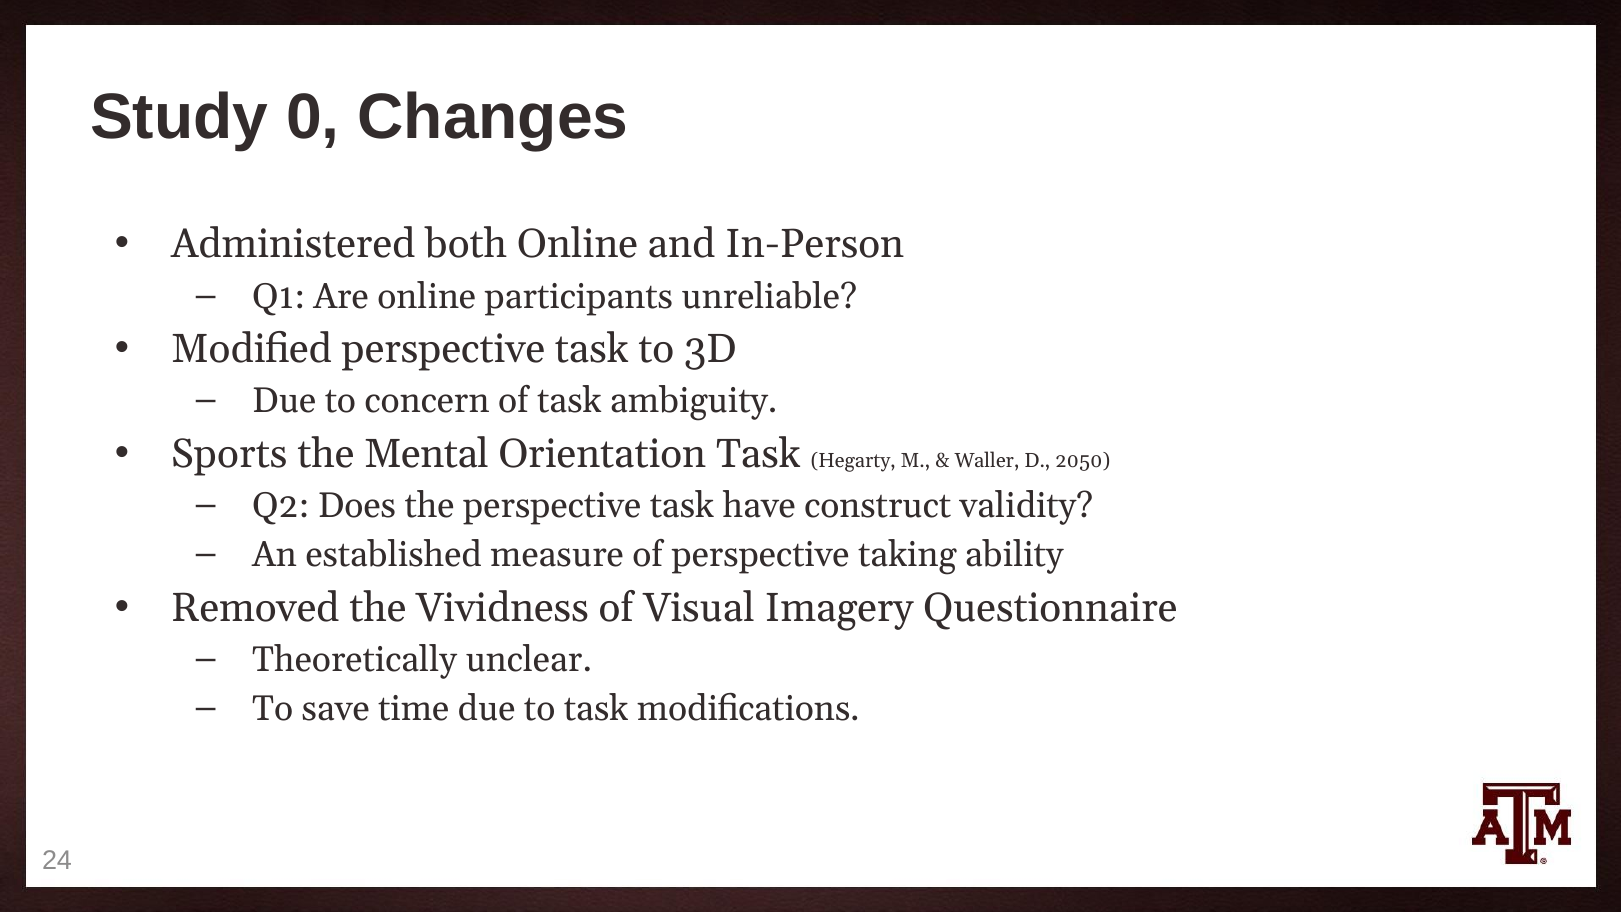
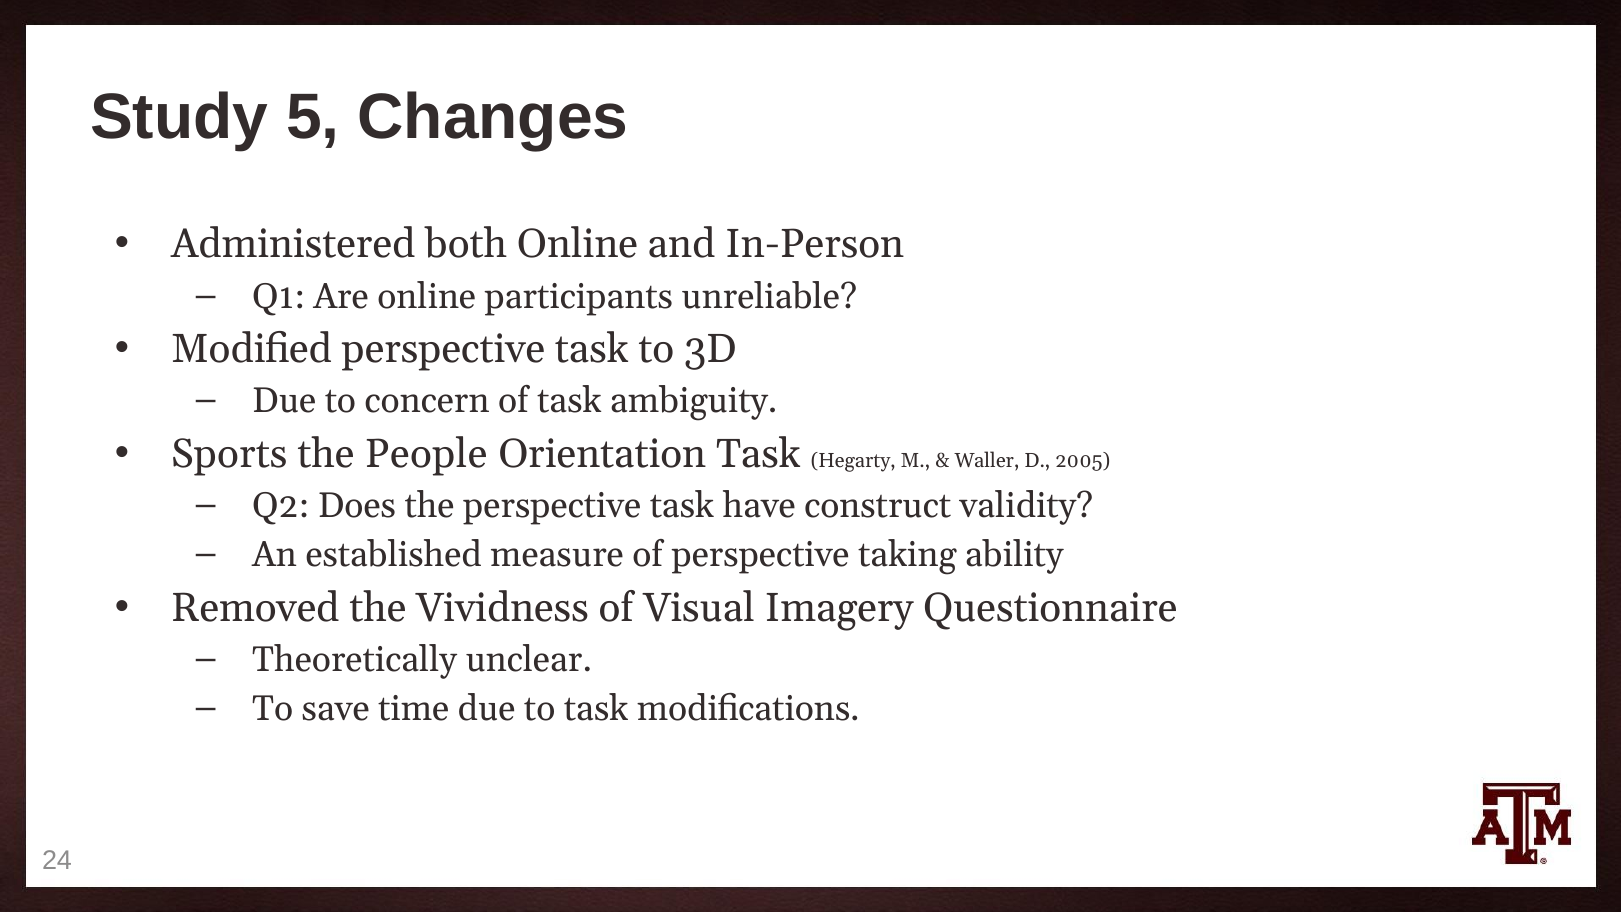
0: 0 -> 5
Mental: Mental -> People
2050: 2050 -> 2005
